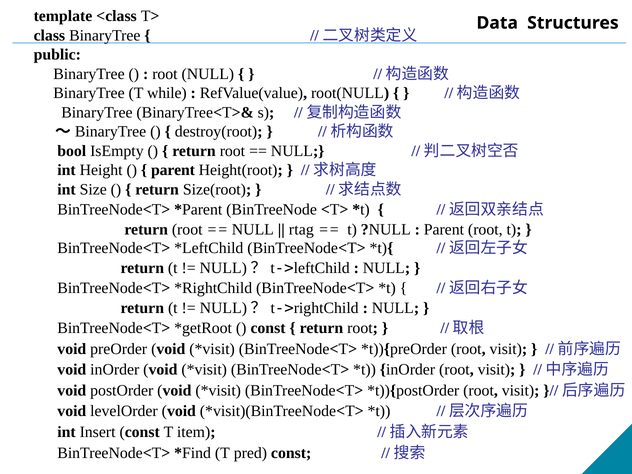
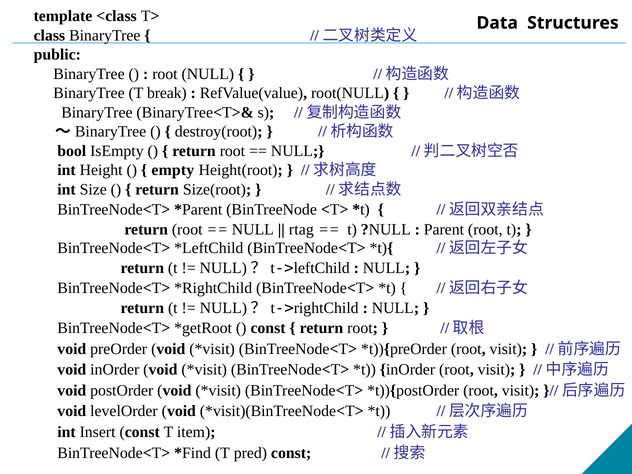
while: while -> break
parent at (173, 170): parent -> empty
